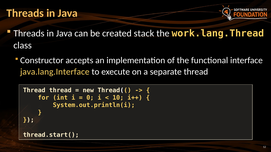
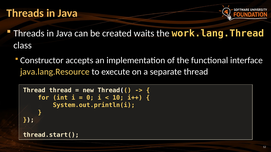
stack: stack -> waits
java.lang.Interface: java.lang.Interface -> java.lang.Resource
